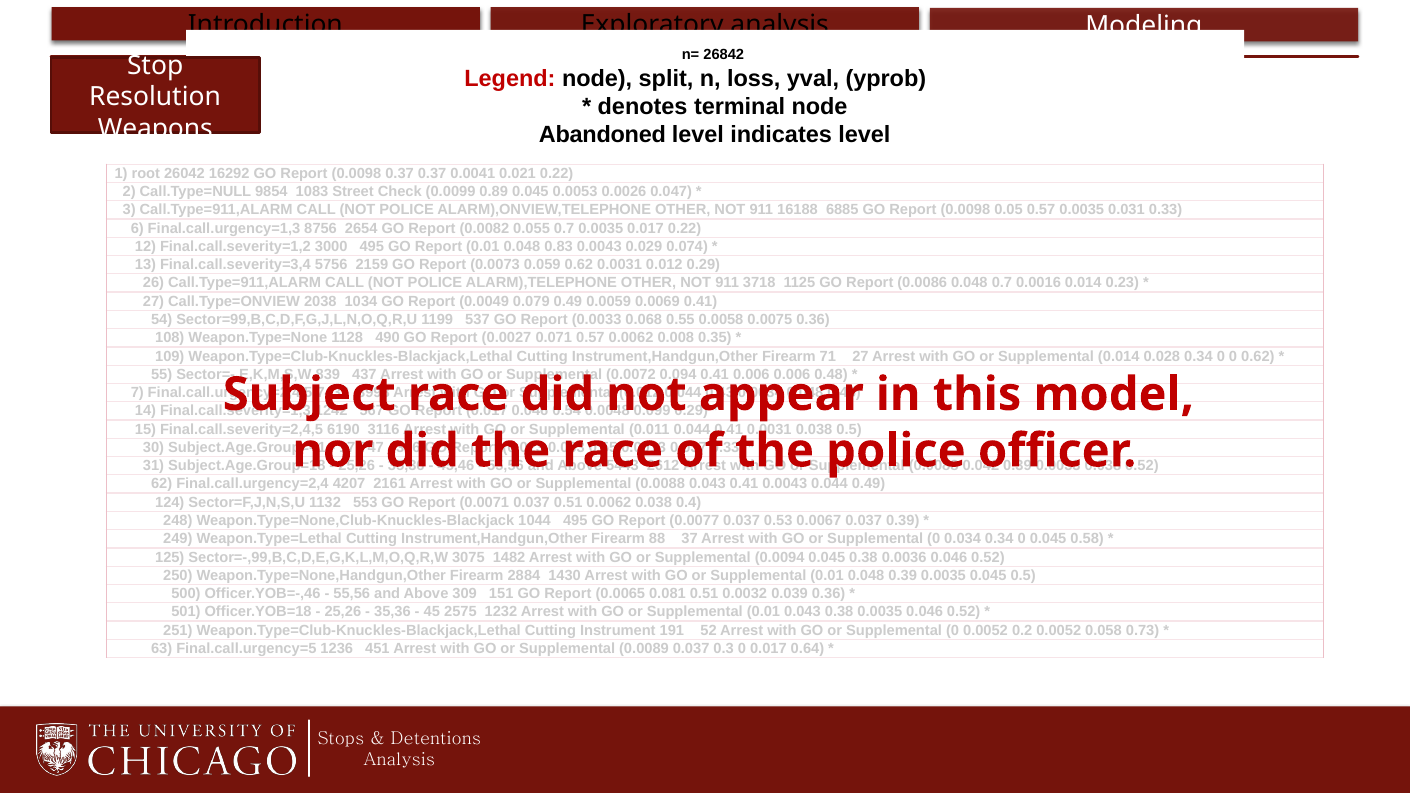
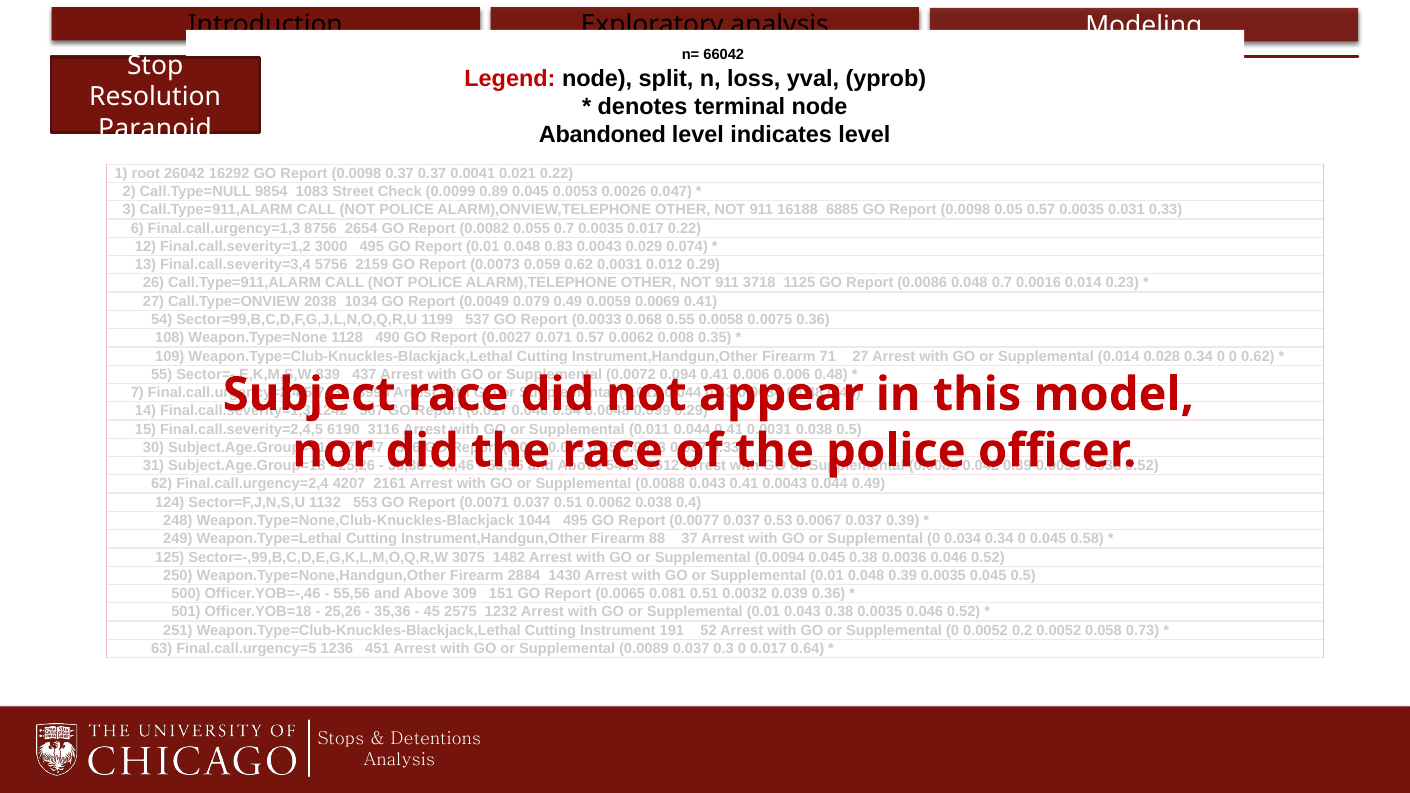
26842: 26842 -> 66042
Weapons: Weapons -> Paranoid
